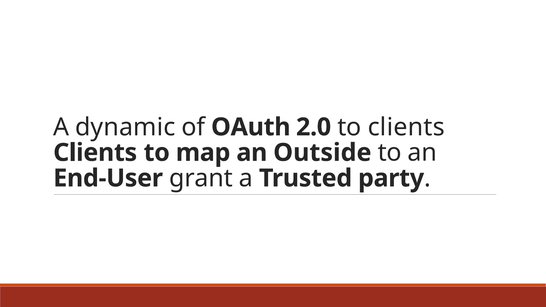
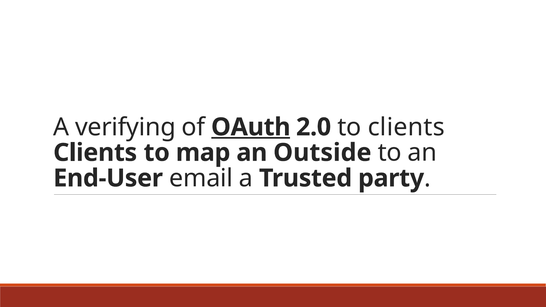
dynamic: dynamic -> verifying
OAuth underline: none -> present
grant: grant -> email
